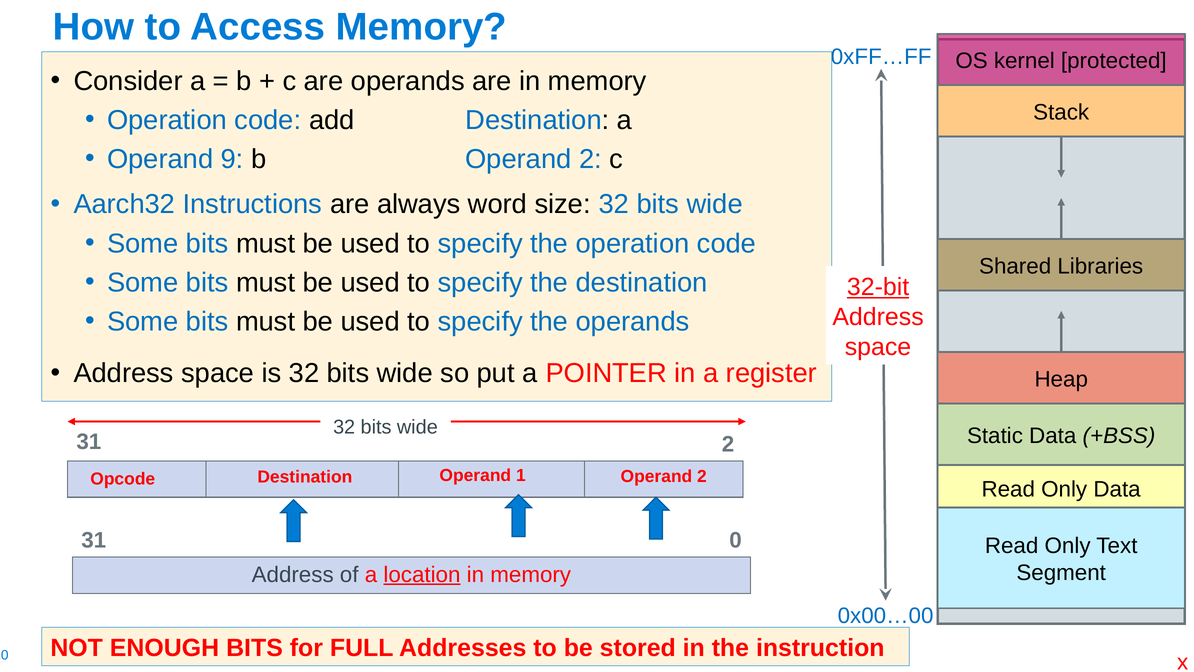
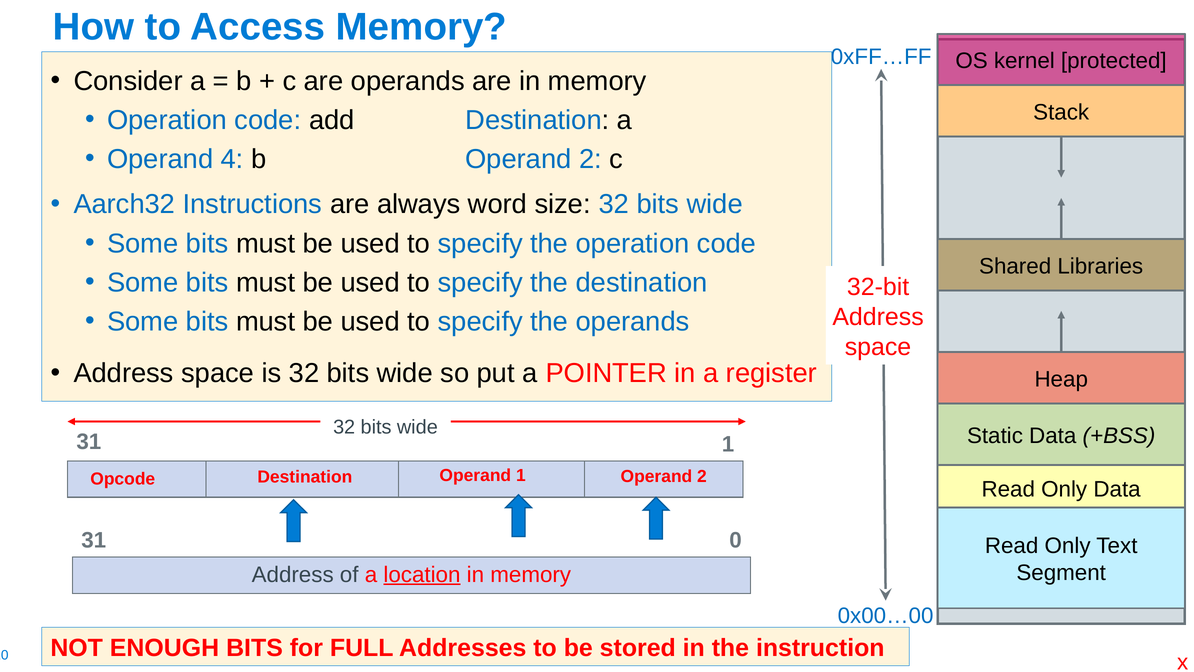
9: 9 -> 4
32-bit underline: present -> none
31 2: 2 -> 1
